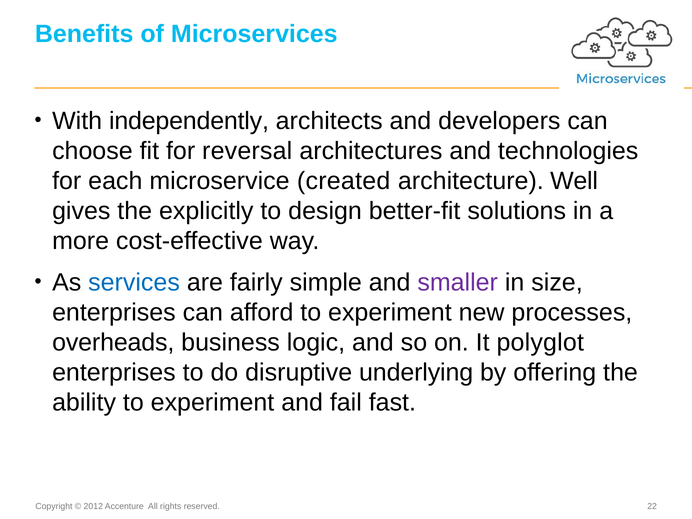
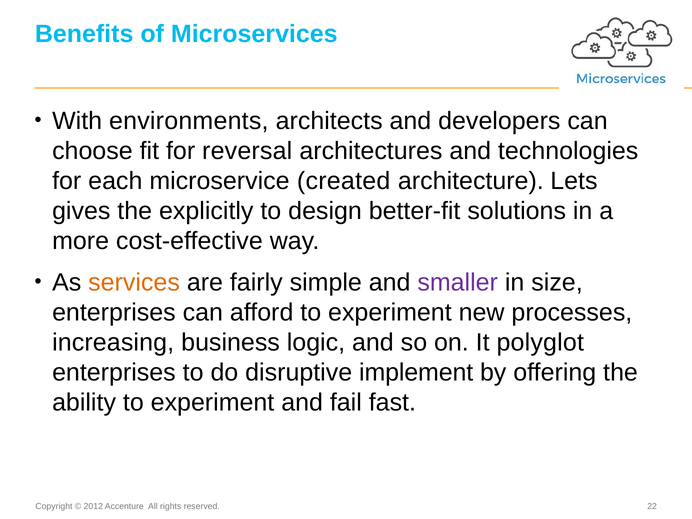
independently: independently -> environments
Well: Well -> Lets
services colour: blue -> orange
overheads: overheads -> increasing
underlying: underlying -> implement
